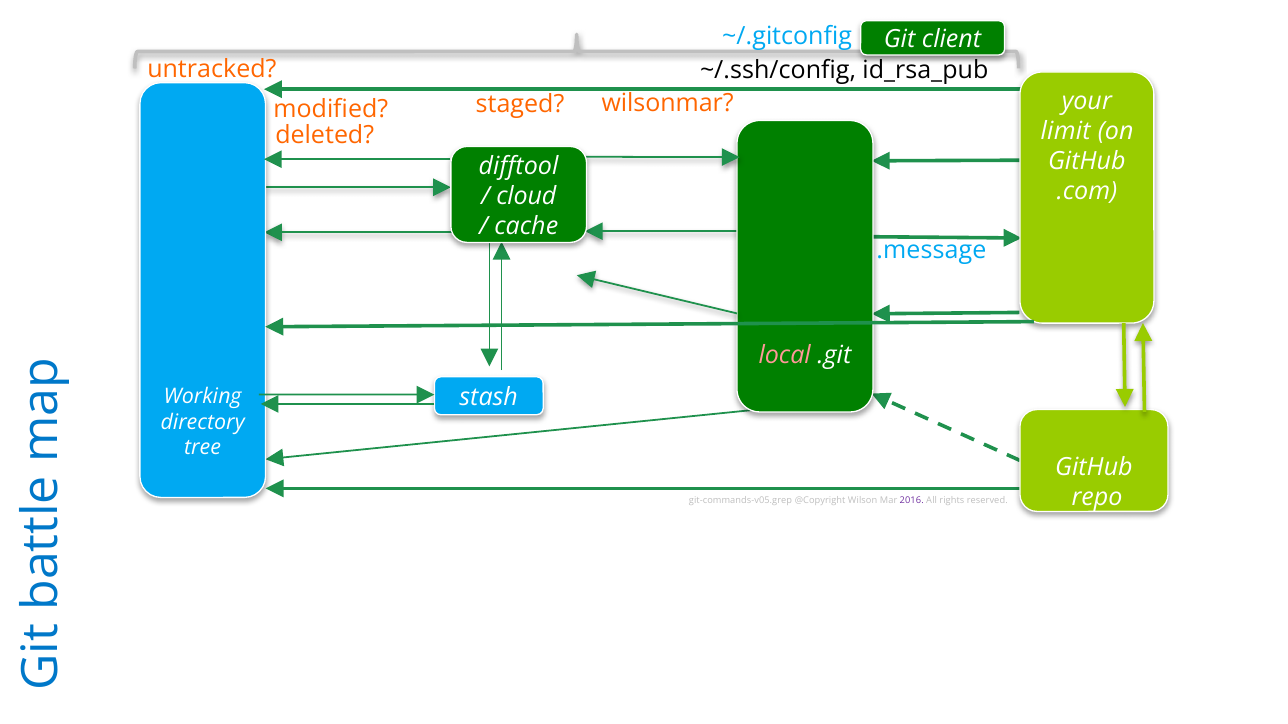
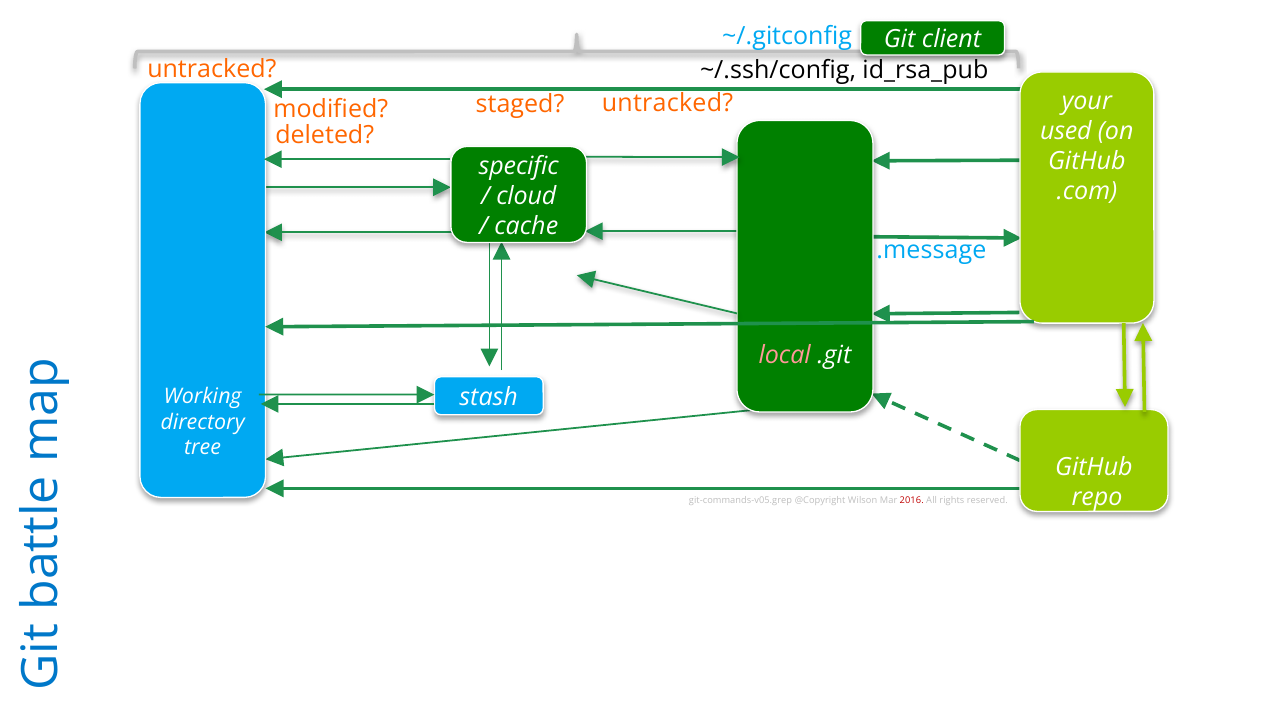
wilsonmar at (668, 104): wilsonmar -> untracked
limit: limit -> used
difftool: difftool -> specific
2016 colour: purple -> red
